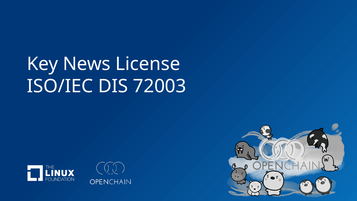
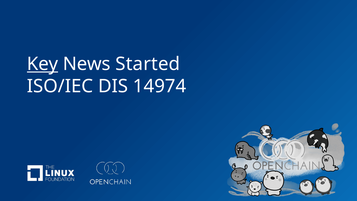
Key underline: none -> present
License: License -> Started
72003: 72003 -> 14974
